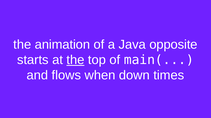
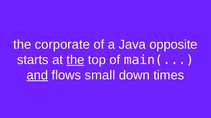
animation: animation -> corporate
and underline: none -> present
when: when -> small
